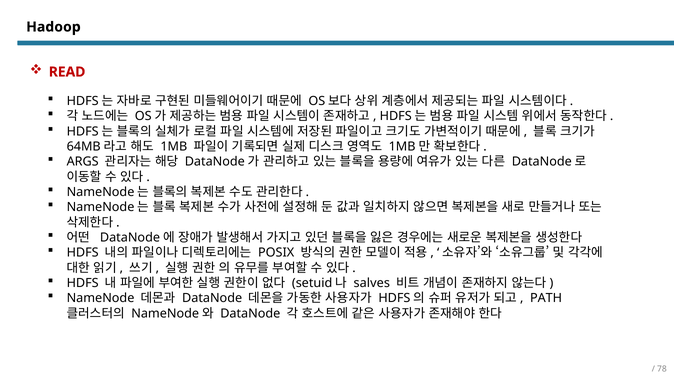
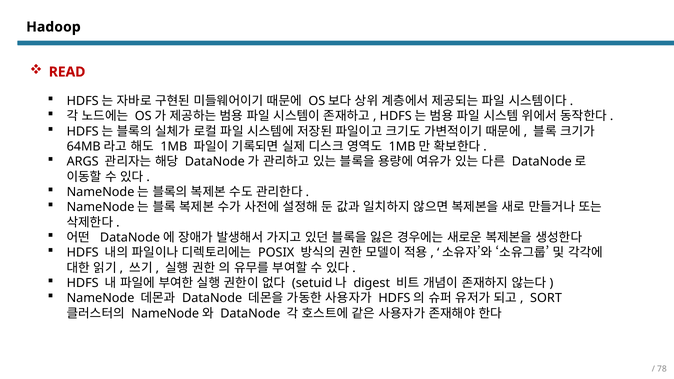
salves: salves -> digest
PATH: PATH -> SORT
